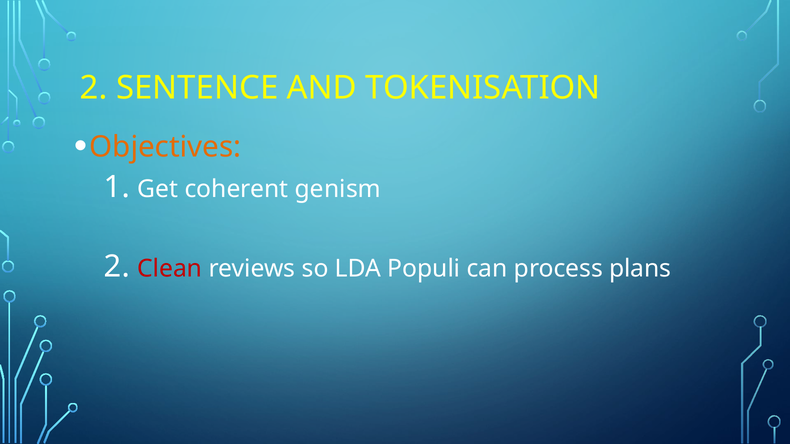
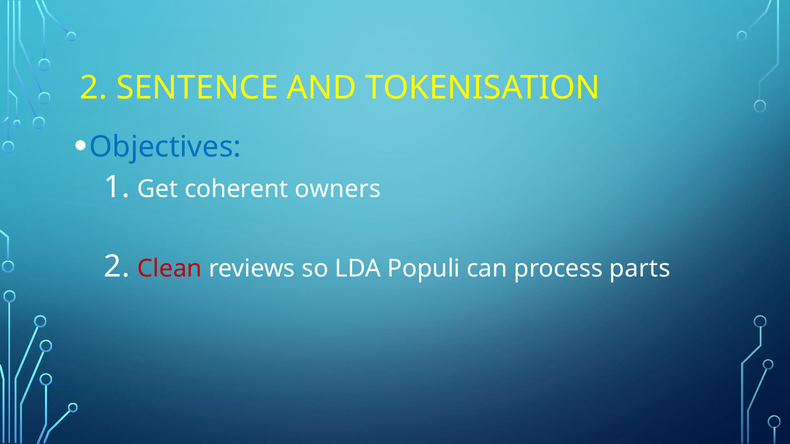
Objectives colour: orange -> blue
genism: genism -> owners
plans: plans -> parts
